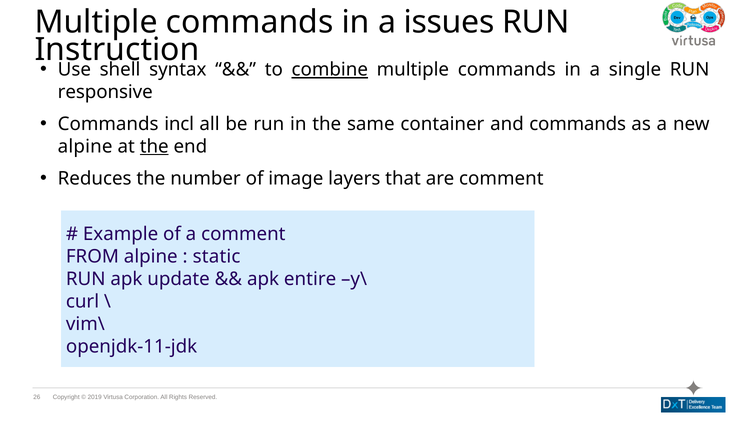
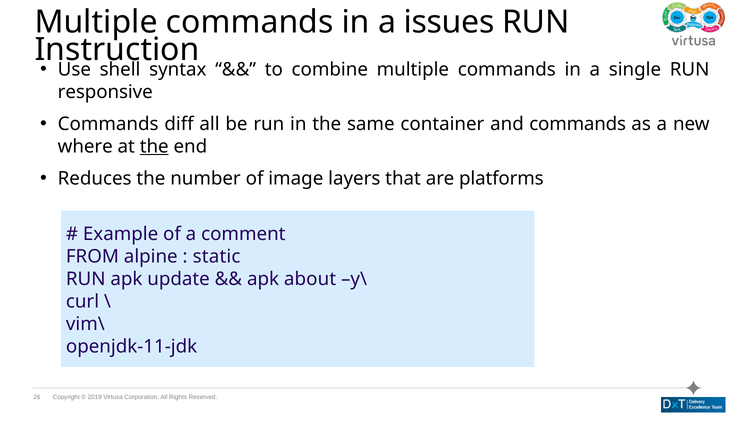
combine underline: present -> none
incl: incl -> diff
alpine at (85, 147): alpine -> where
are comment: comment -> platforms
entire: entire -> about
